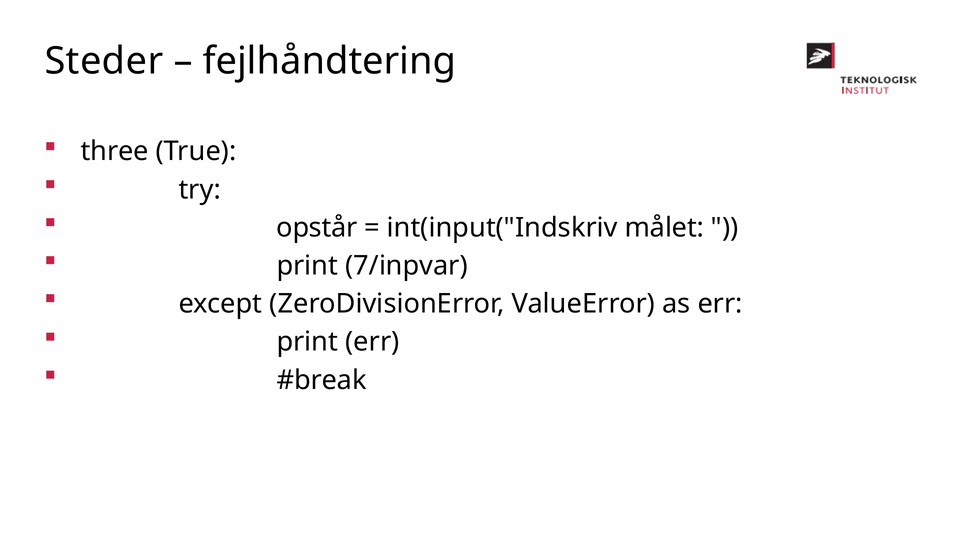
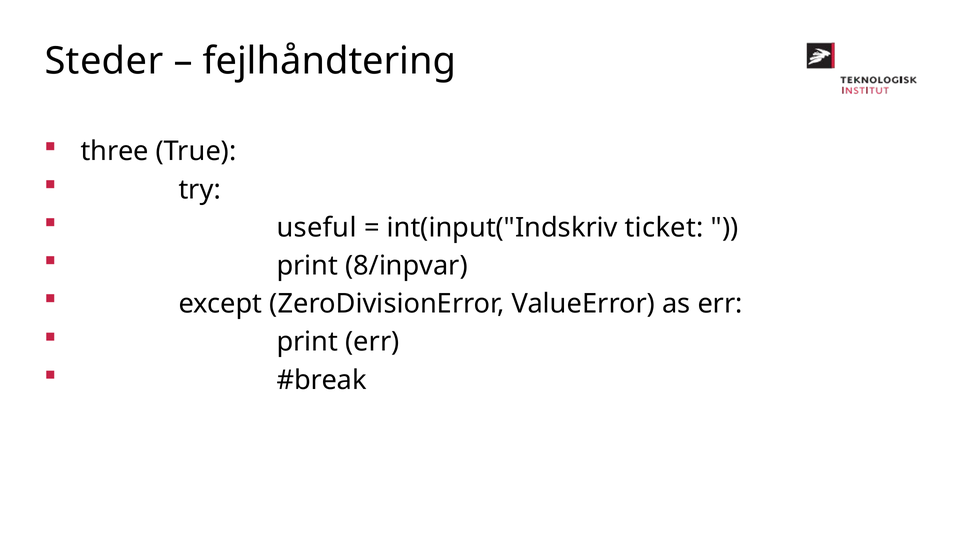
opstår: opstår -> useful
målet: målet -> ticket
7/inpvar: 7/inpvar -> 8/inpvar
